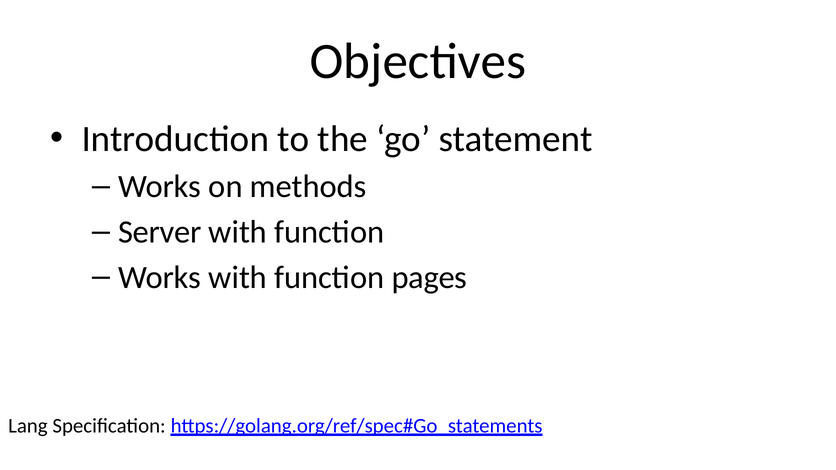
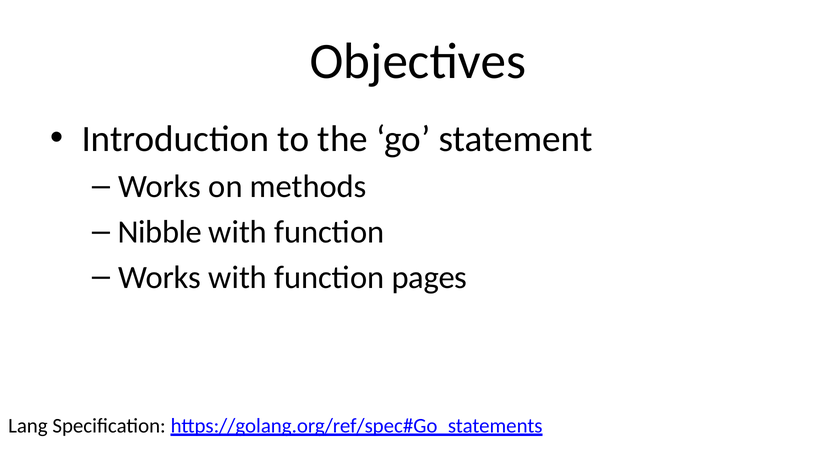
Server: Server -> Nibble
